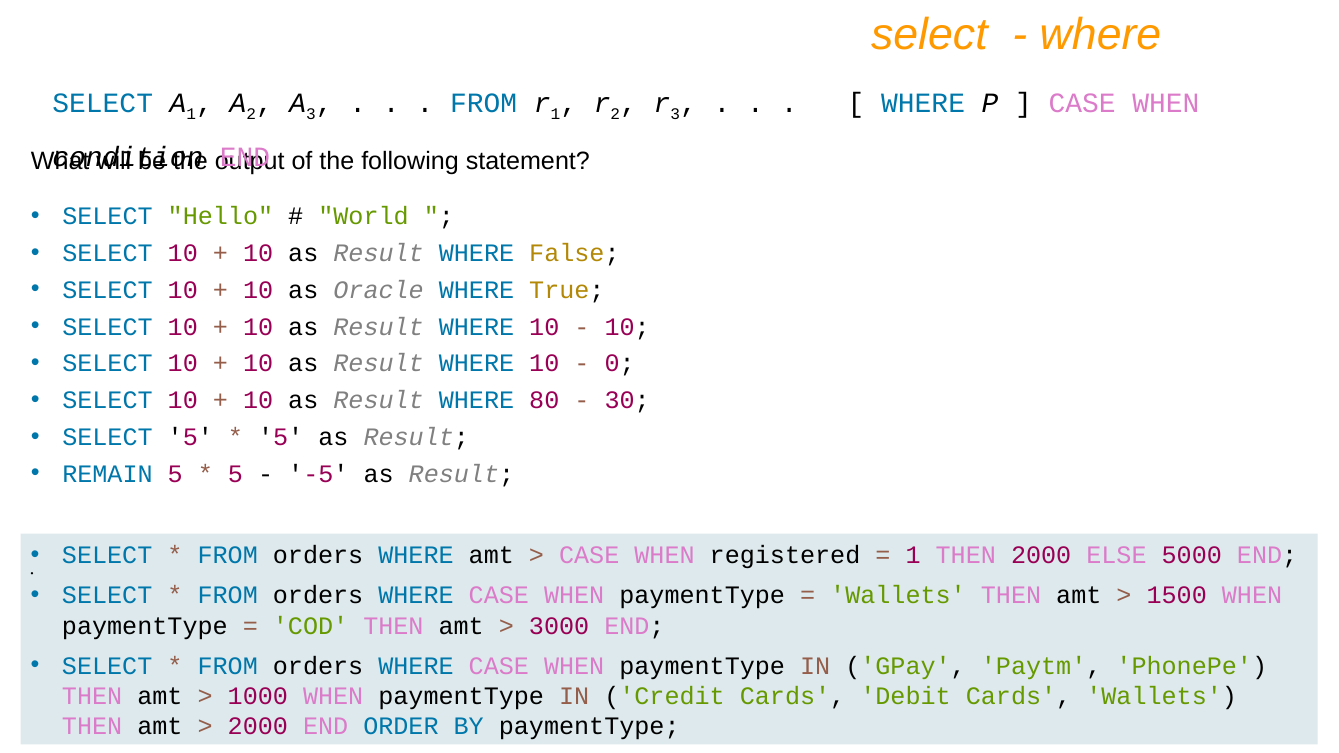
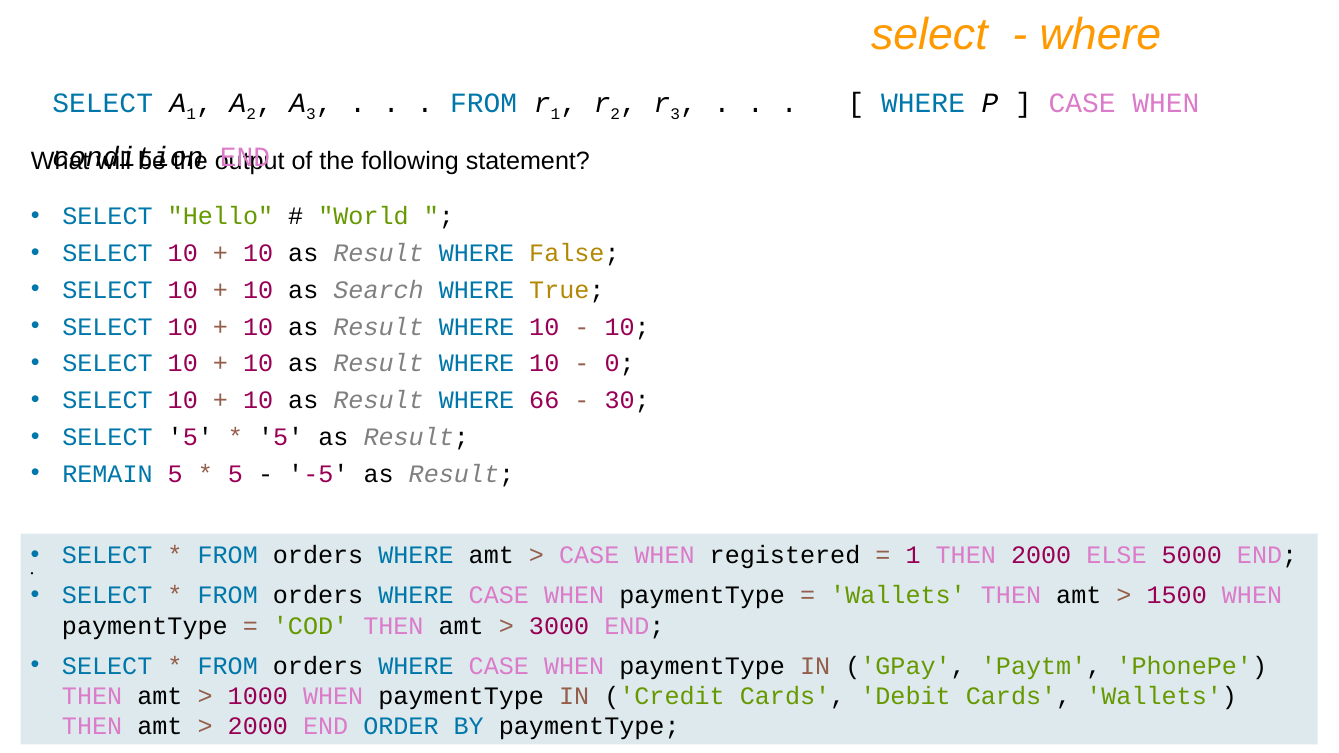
Oracle: Oracle -> Search
80: 80 -> 66
